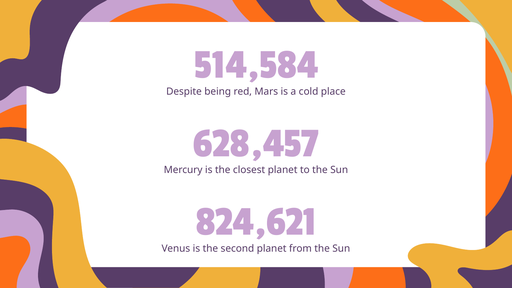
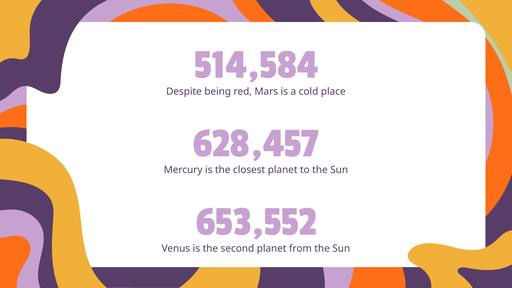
824,621: 824,621 -> 653,552
